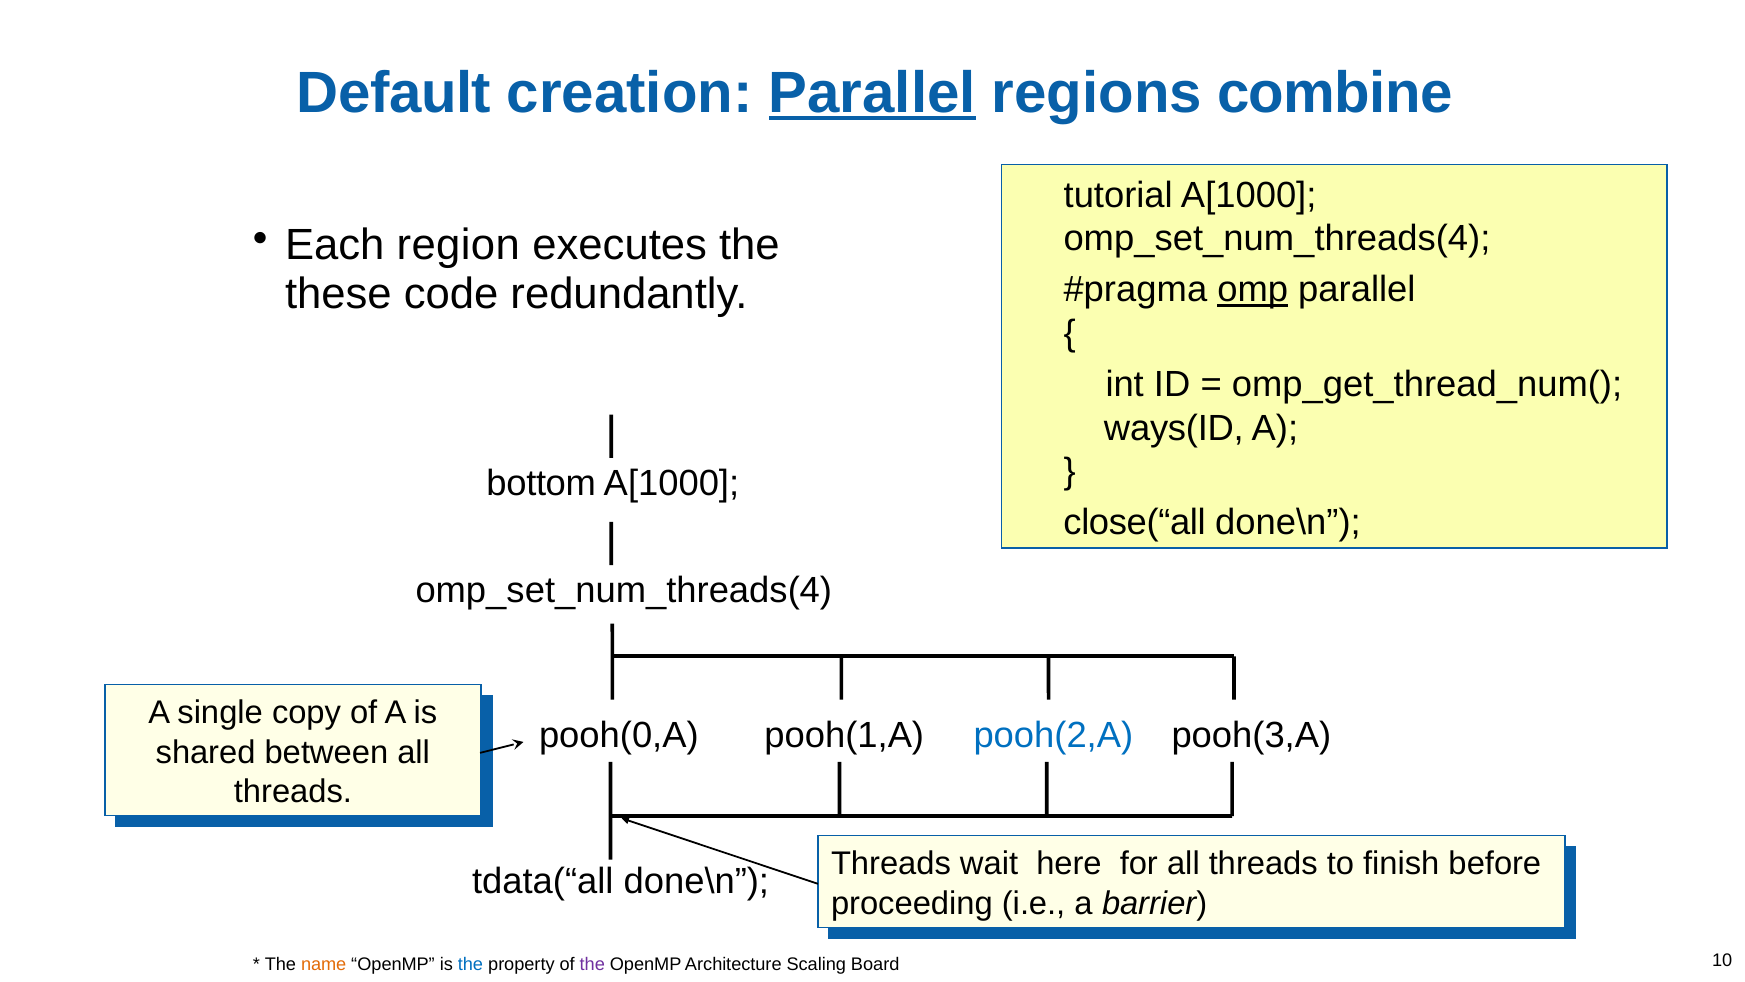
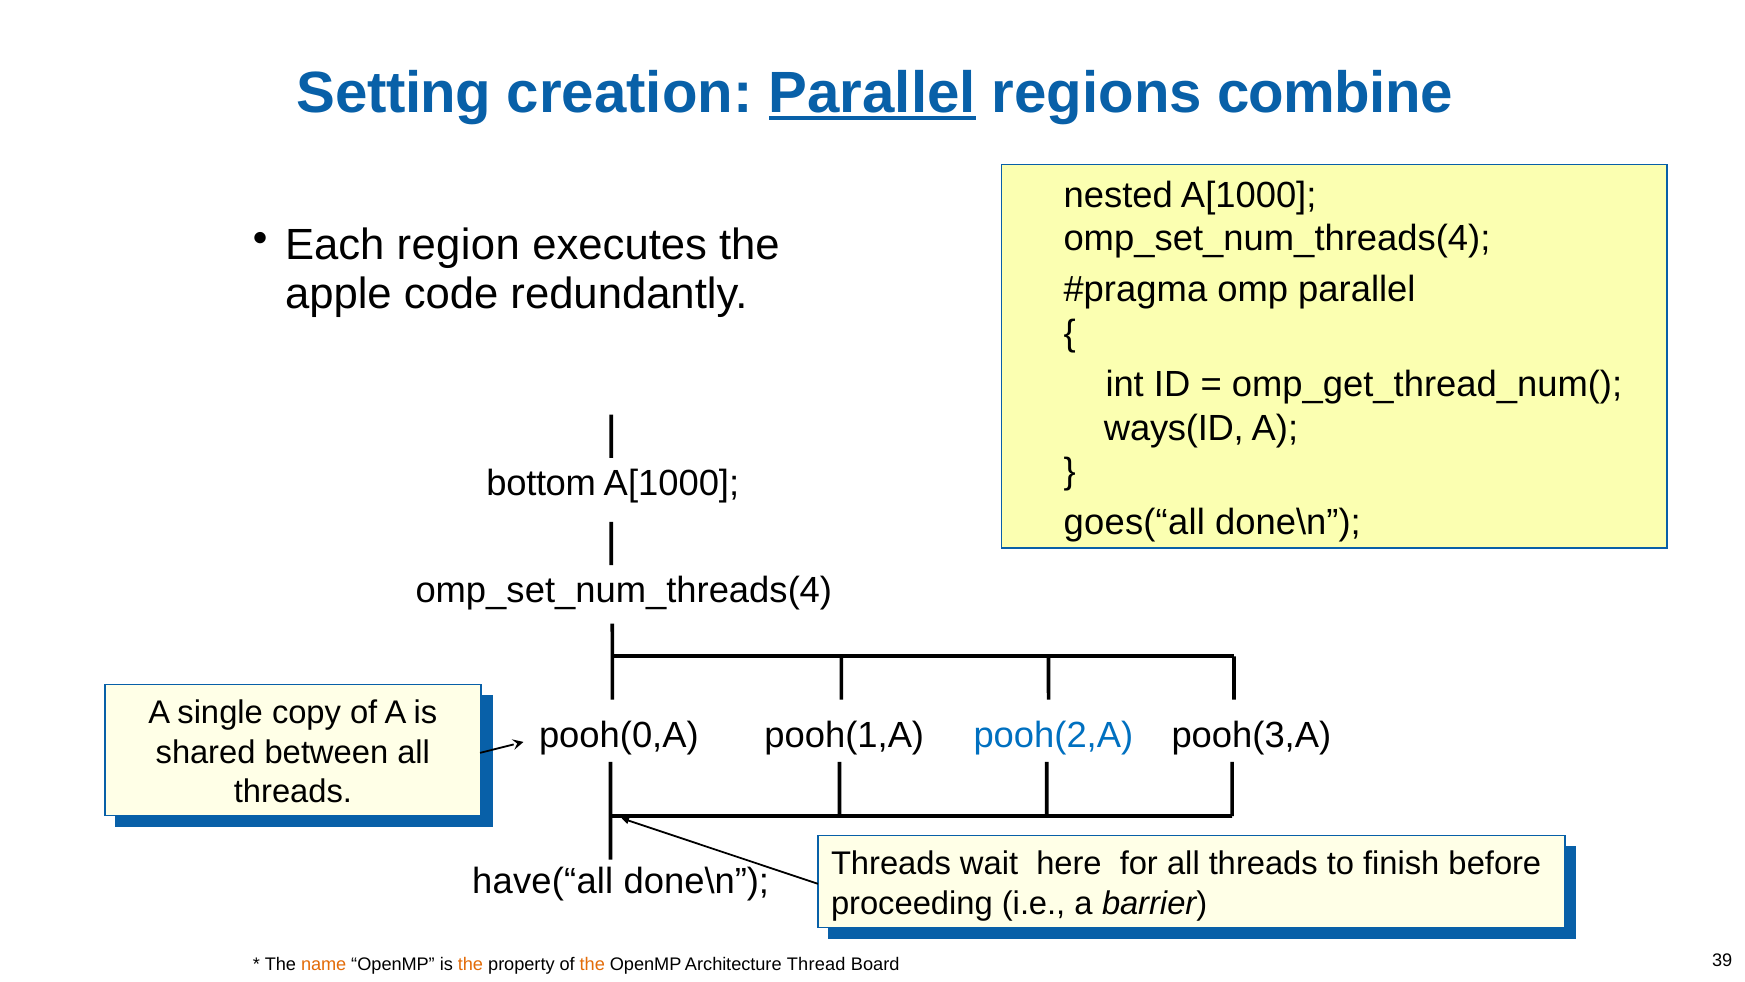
Default: Default -> Setting
tutorial: tutorial -> nested
omp underline: present -> none
these: these -> apple
close(“all: close(“all -> goes(“all
tdata(“all: tdata(“all -> have(“all
the at (471, 964) colour: blue -> orange
the at (592, 964) colour: purple -> orange
Scaling: Scaling -> Thread
10: 10 -> 39
